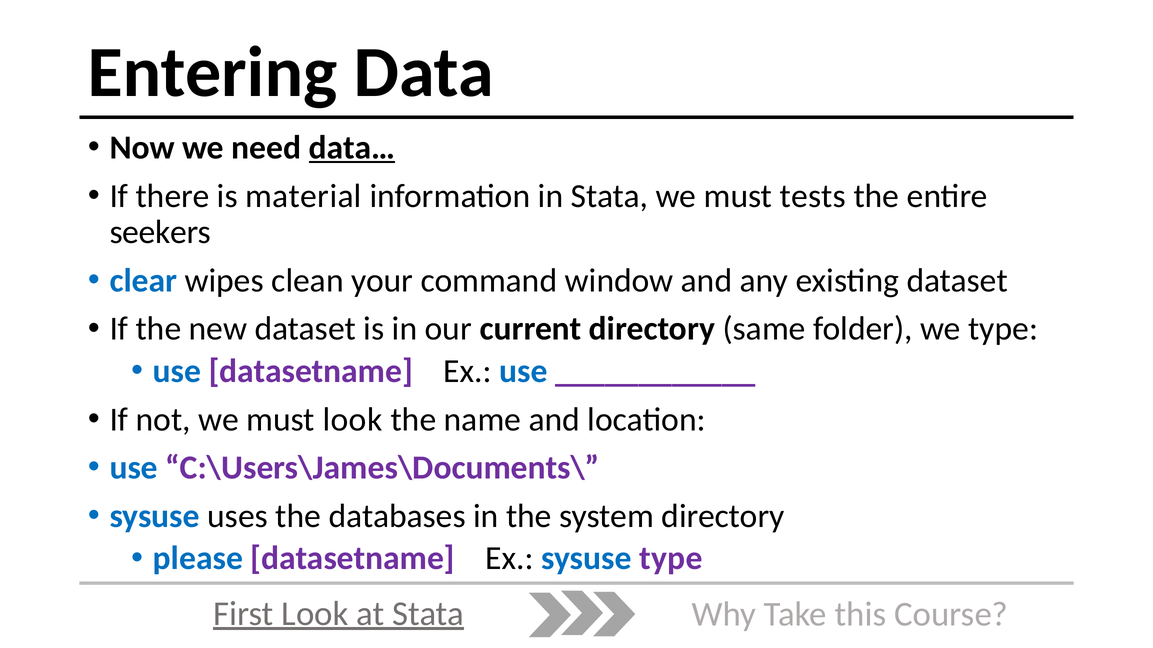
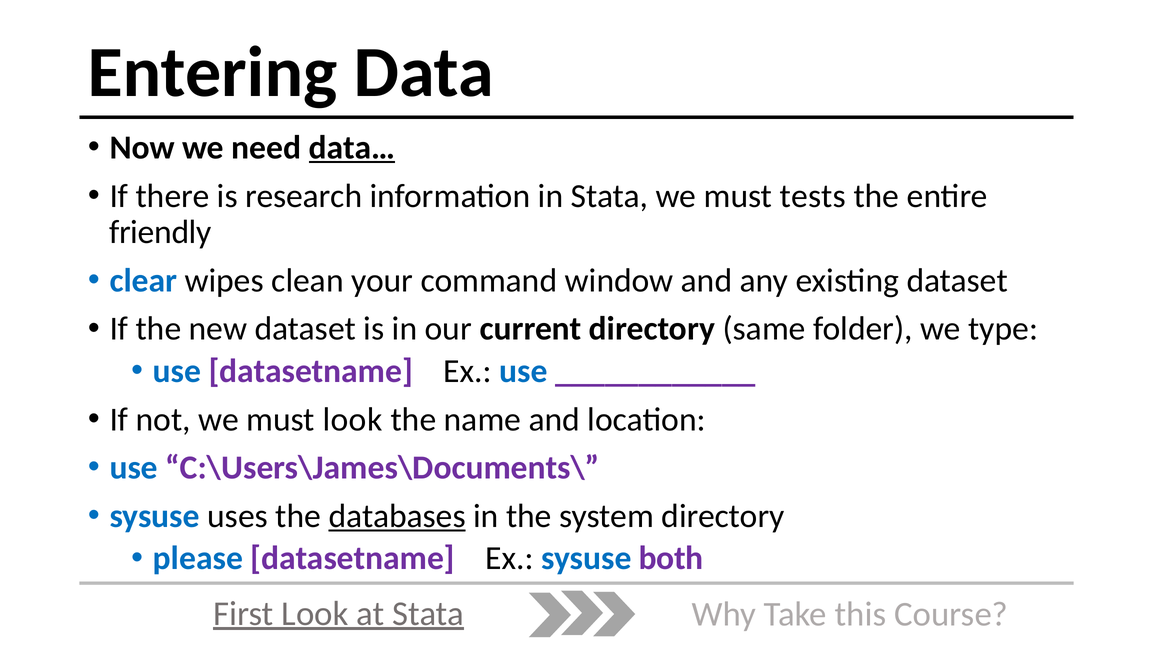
material: material -> research
seekers: seekers -> friendly
databases underline: none -> present
sysuse type: type -> both
